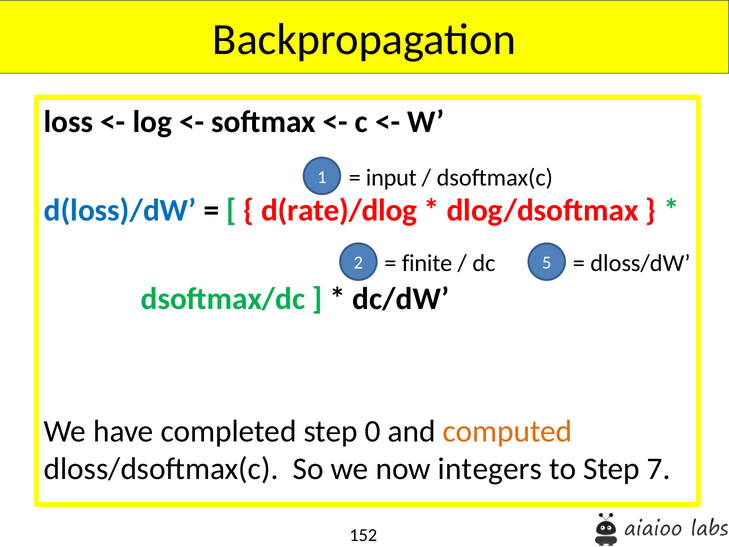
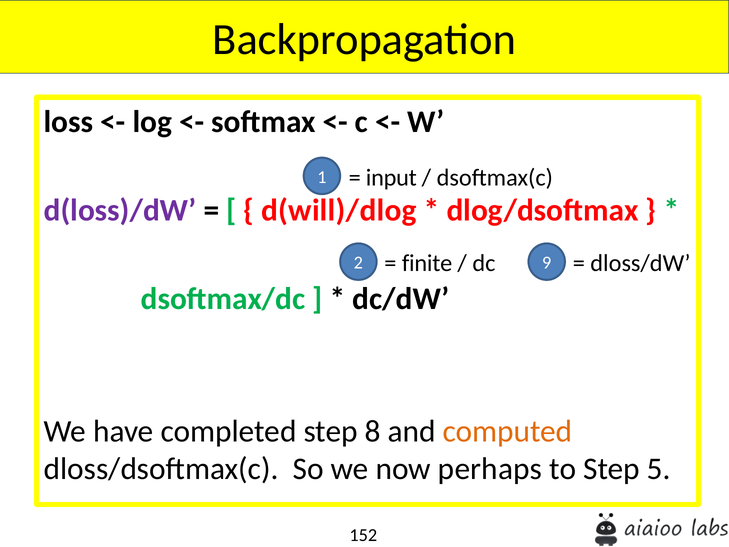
d(loss)/dW colour: blue -> purple
d(rate)/dlog: d(rate)/dlog -> d(will)/dlog
5: 5 -> 9
0: 0 -> 8
integers: integers -> perhaps
7: 7 -> 5
